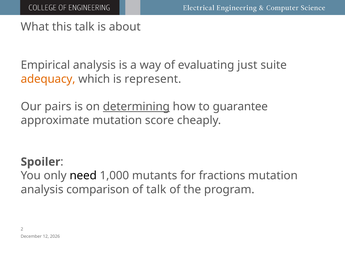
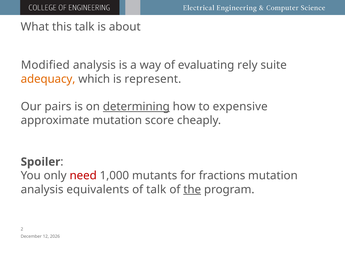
Empirical: Empirical -> Modified
just: just -> rely
guarantee: guarantee -> expensive
need colour: black -> red
comparison: comparison -> equivalents
the underline: none -> present
